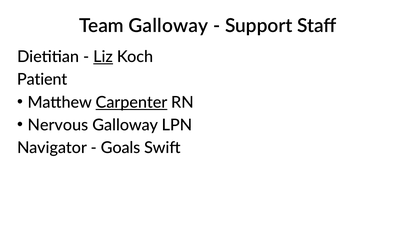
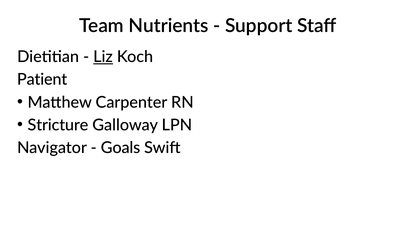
Team Galloway: Galloway -> Nutrients
Carpenter underline: present -> none
Nervous: Nervous -> Stricture
